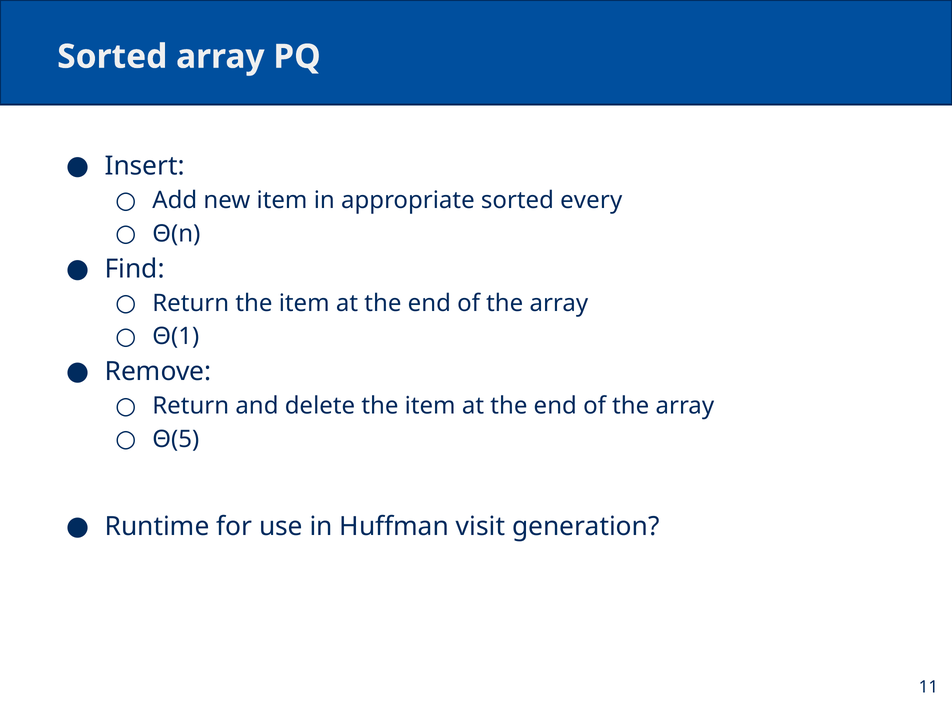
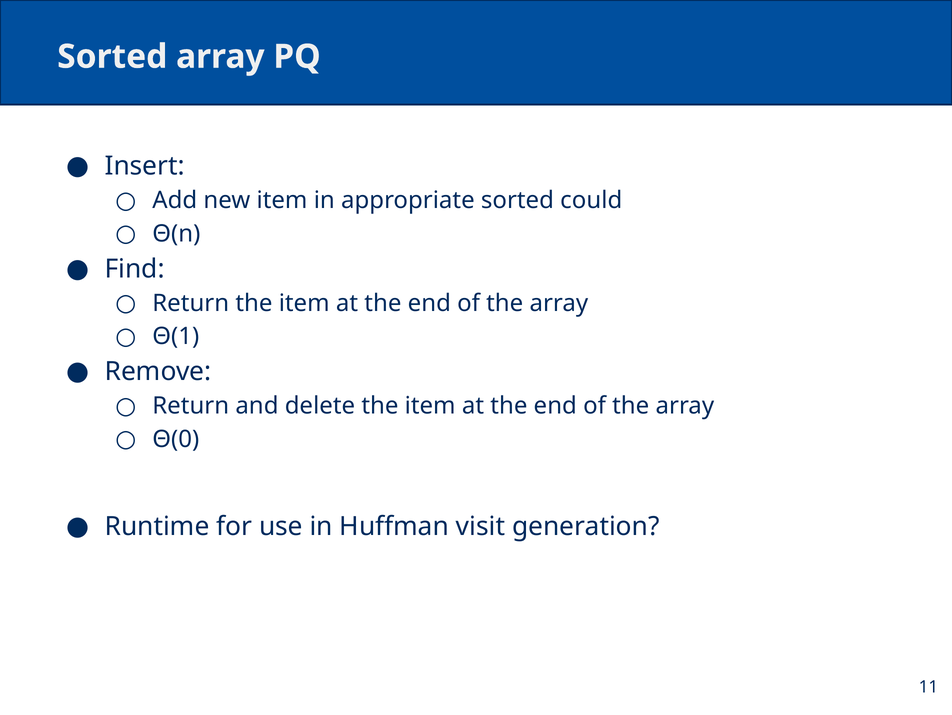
every: every -> could
Θ(5: Θ(5 -> Θ(0
